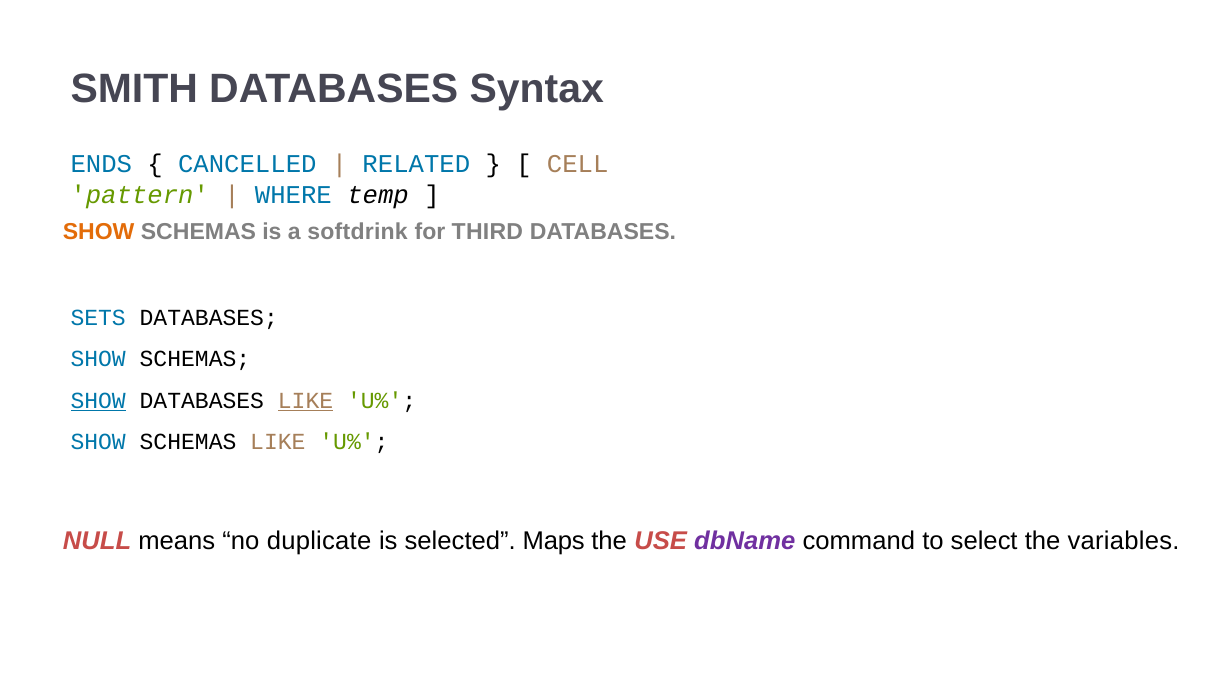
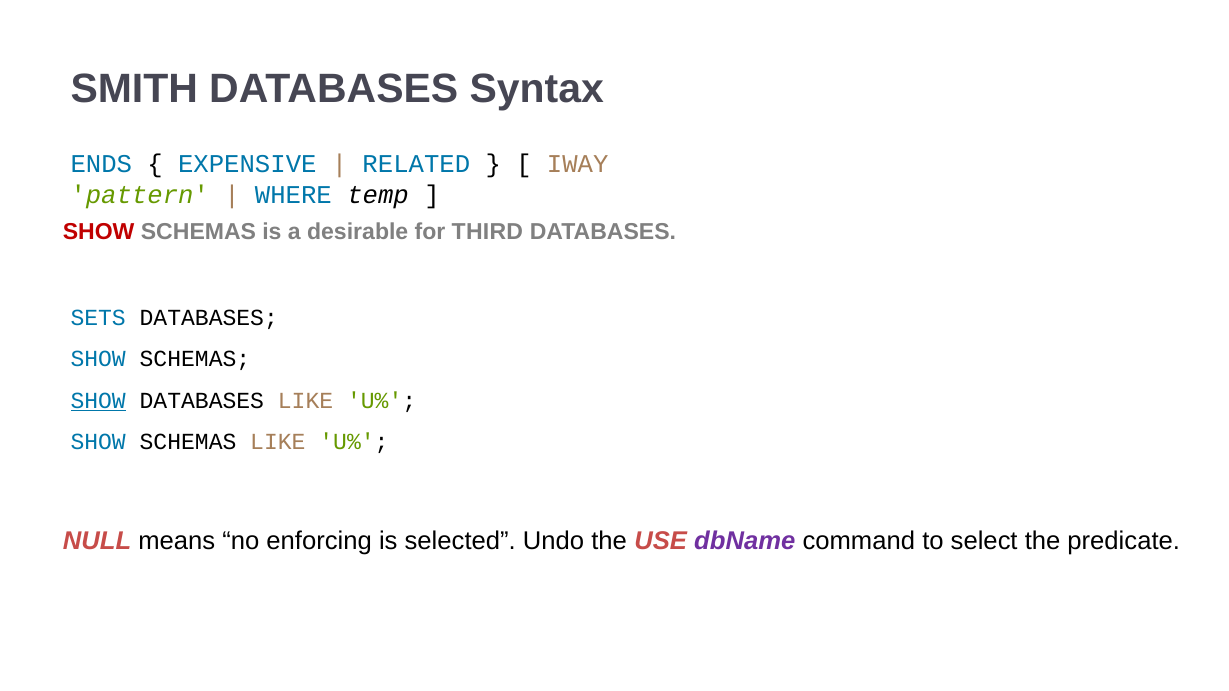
CANCELLED: CANCELLED -> EXPENSIVE
CELL: CELL -> IWAY
SHOW at (99, 232) colour: orange -> red
softdrink: softdrink -> desirable
LIKE at (306, 401) underline: present -> none
duplicate: duplicate -> enforcing
Maps: Maps -> Undo
variables: variables -> predicate
